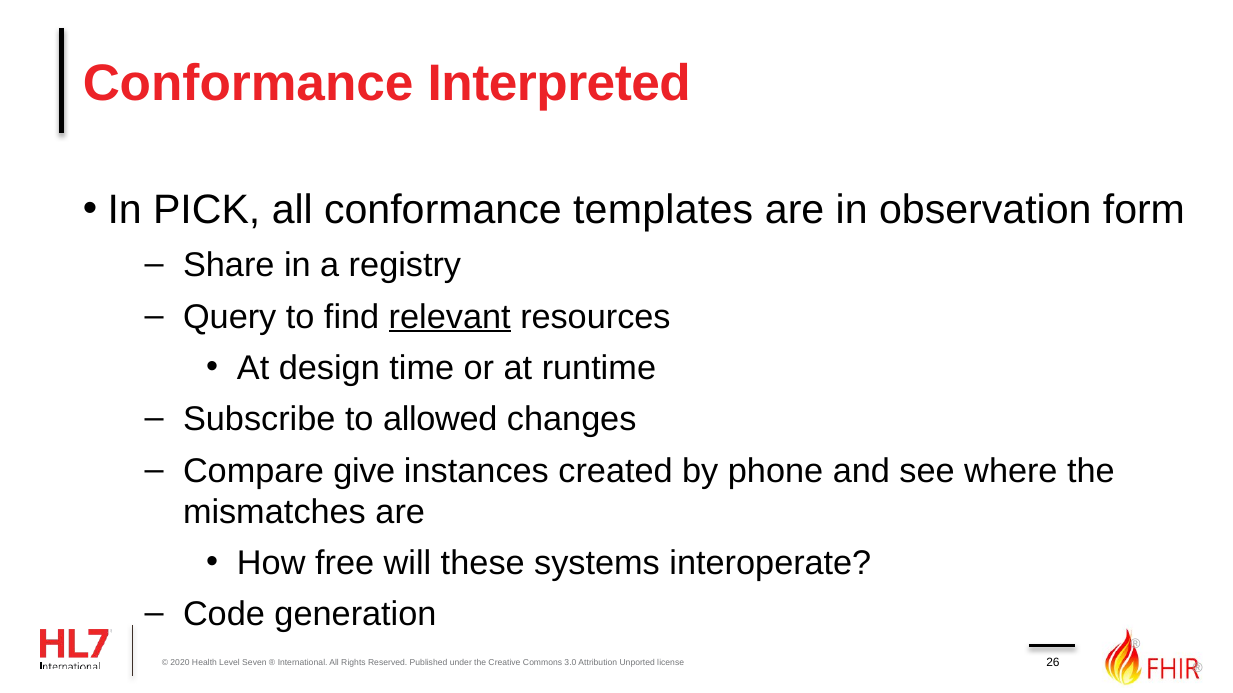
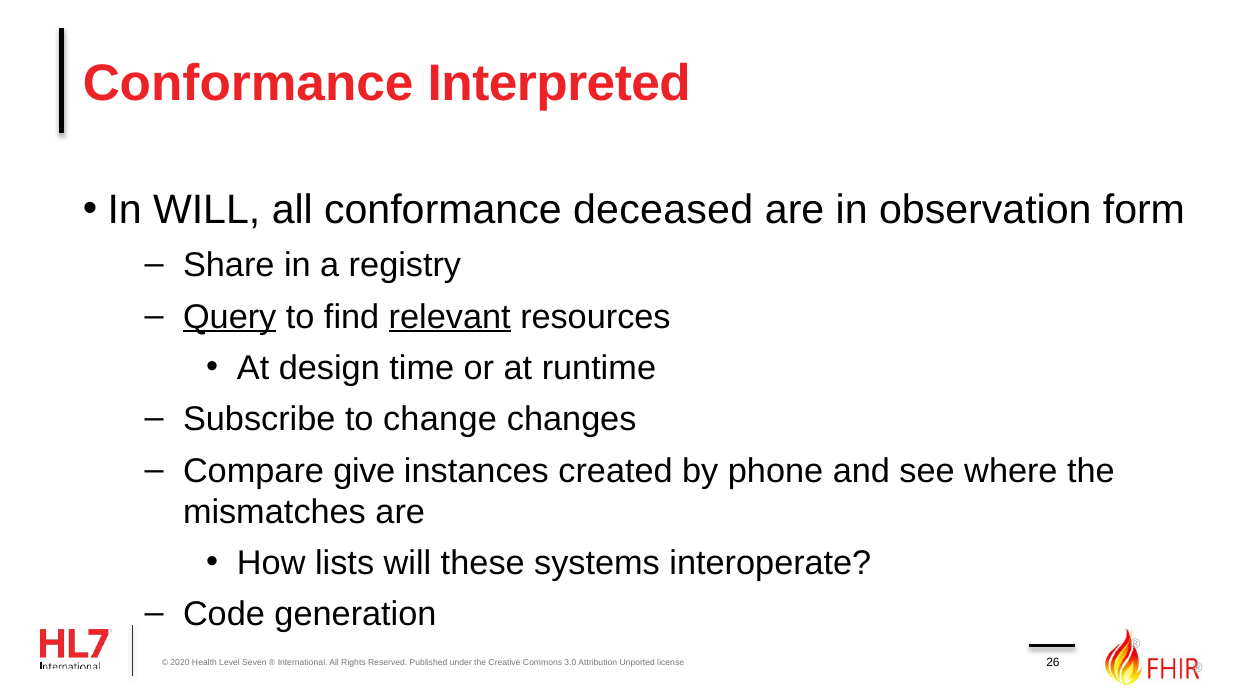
In PICK: PICK -> WILL
templates: templates -> deceased
Query underline: none -> present
allowed: allowed -> change
free: free -> lists
